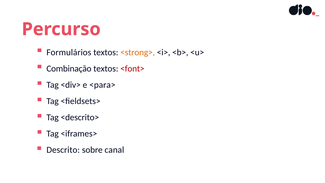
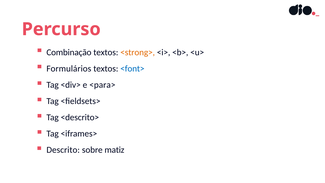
Formulários: Formulários -> Combinação
Combinação: Combinação -> Formulários
<font> colour: red -> blue
canal: canal -> matiz
